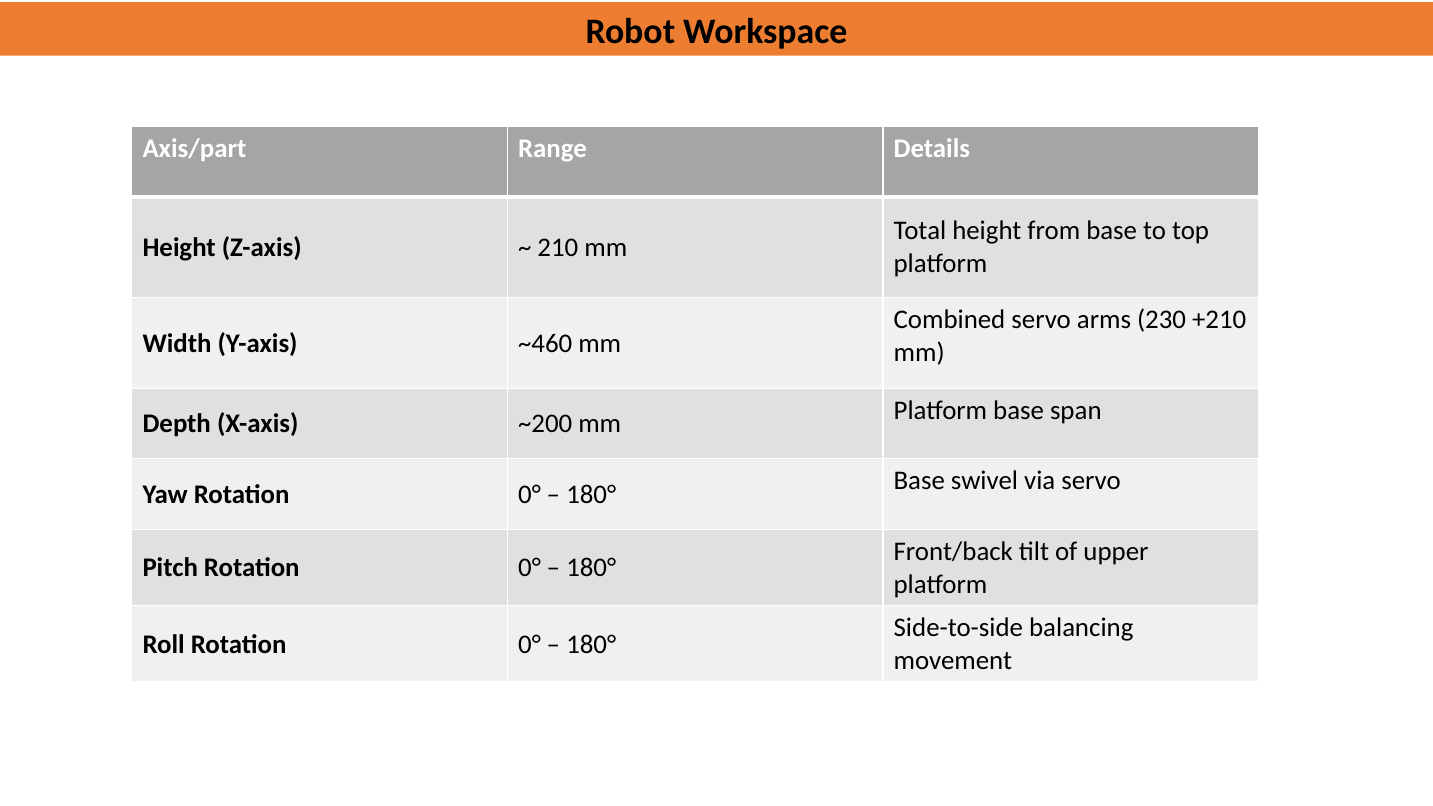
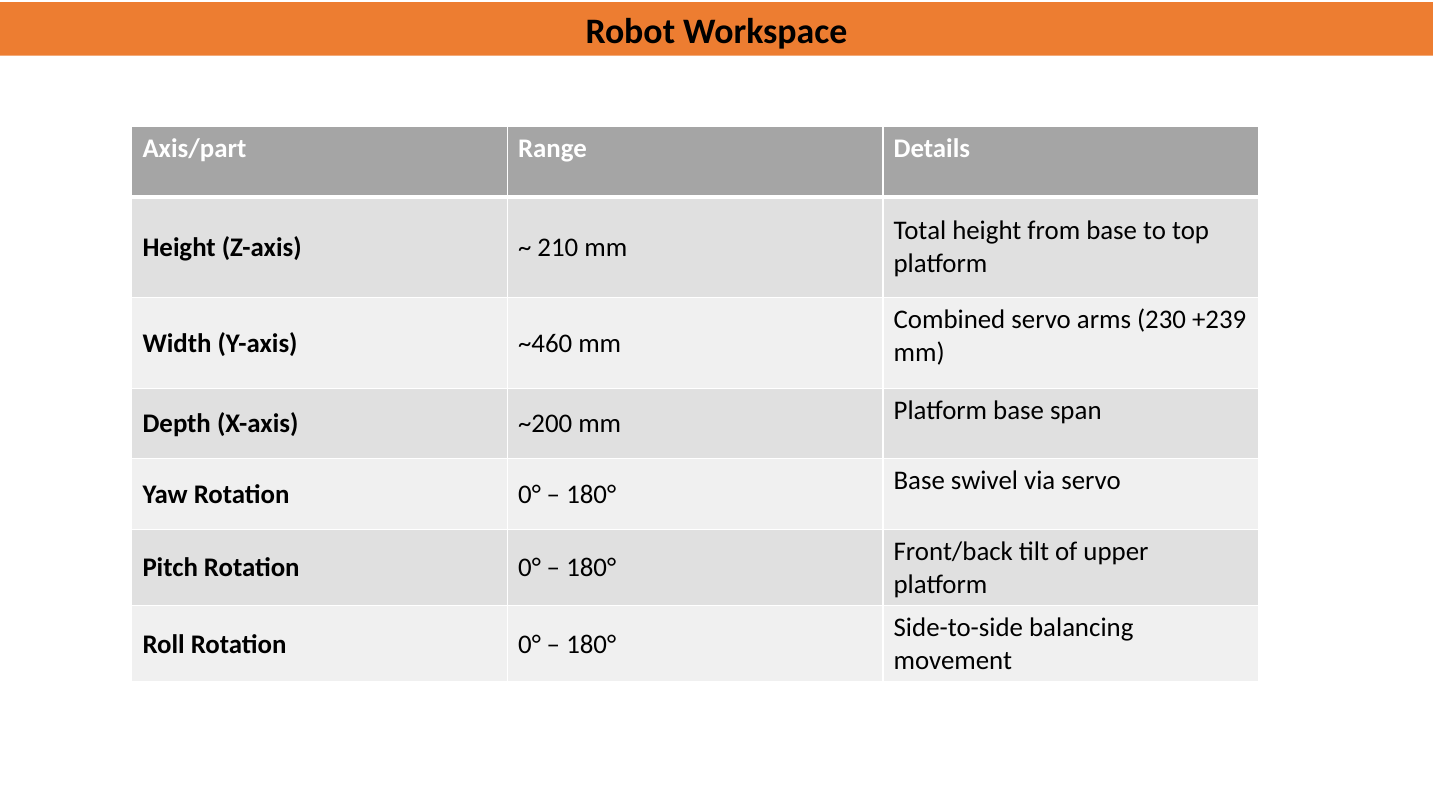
+210: +210 -> +239
